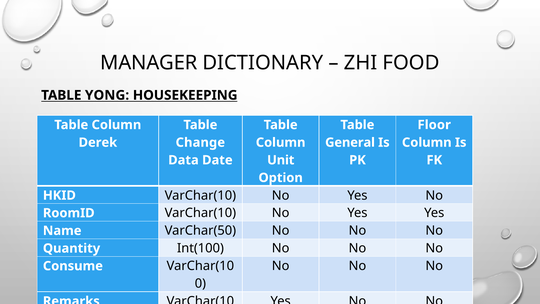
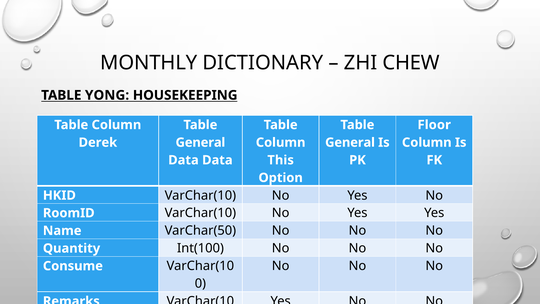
MANAGER: MANAGER -> MONTHLY
FOOD: FOOD -> CHEW
Change at (200, 142): Change -> General
Data Date: Date -> Data
Unit: Unit -> This
